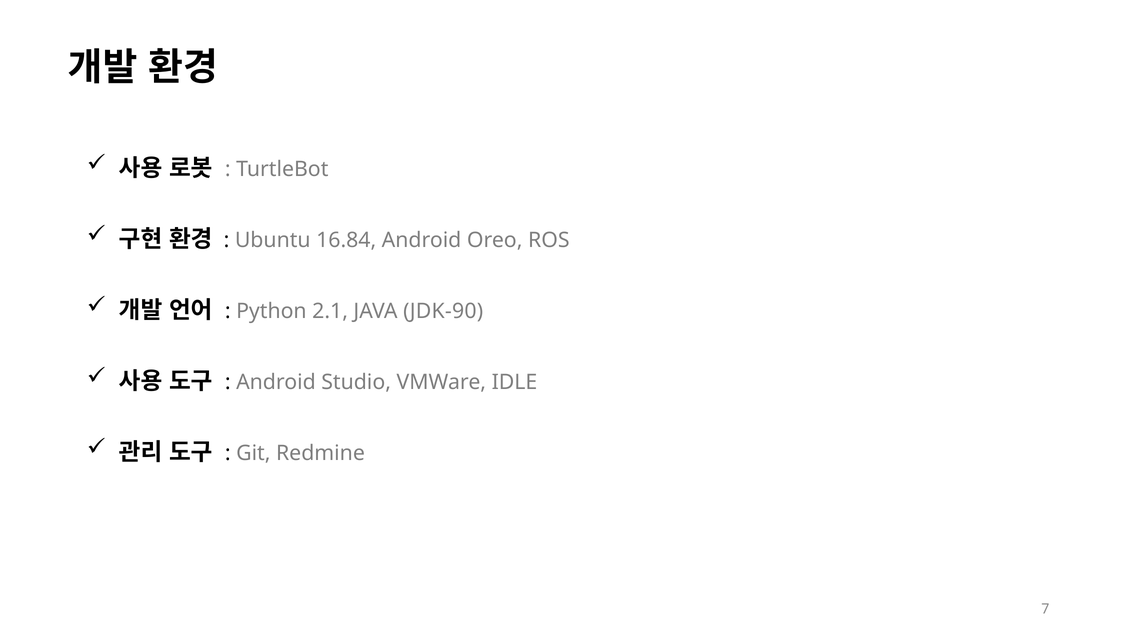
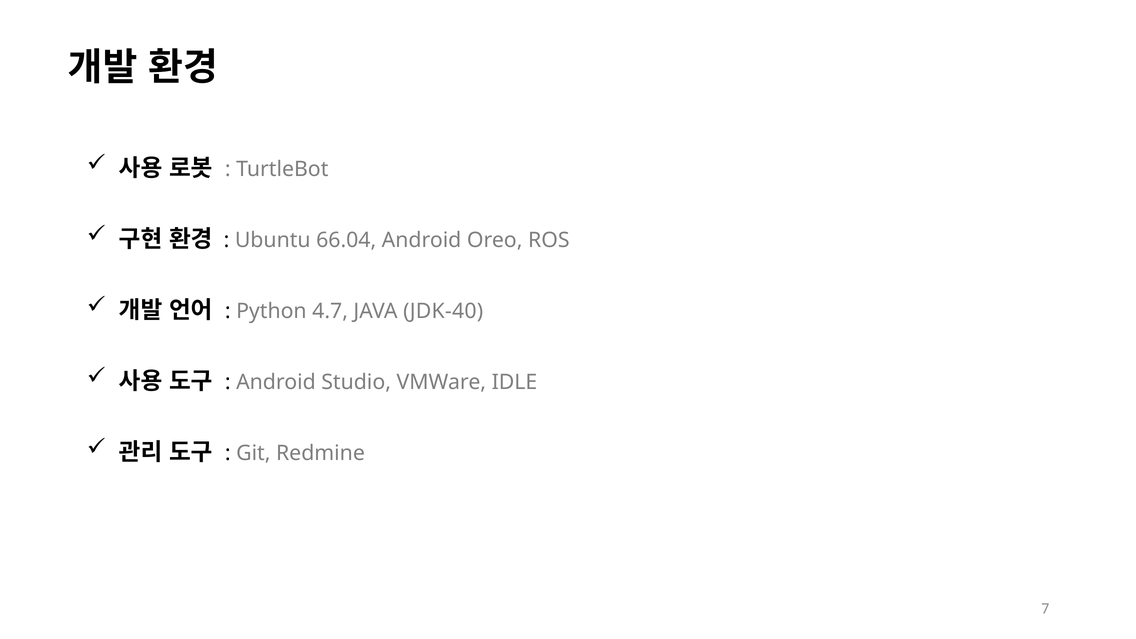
16.84: 16.84 -> 66.04
2.1: 2.1 -> 4.7
JDK-90: JDK-90 -> JDK-40
